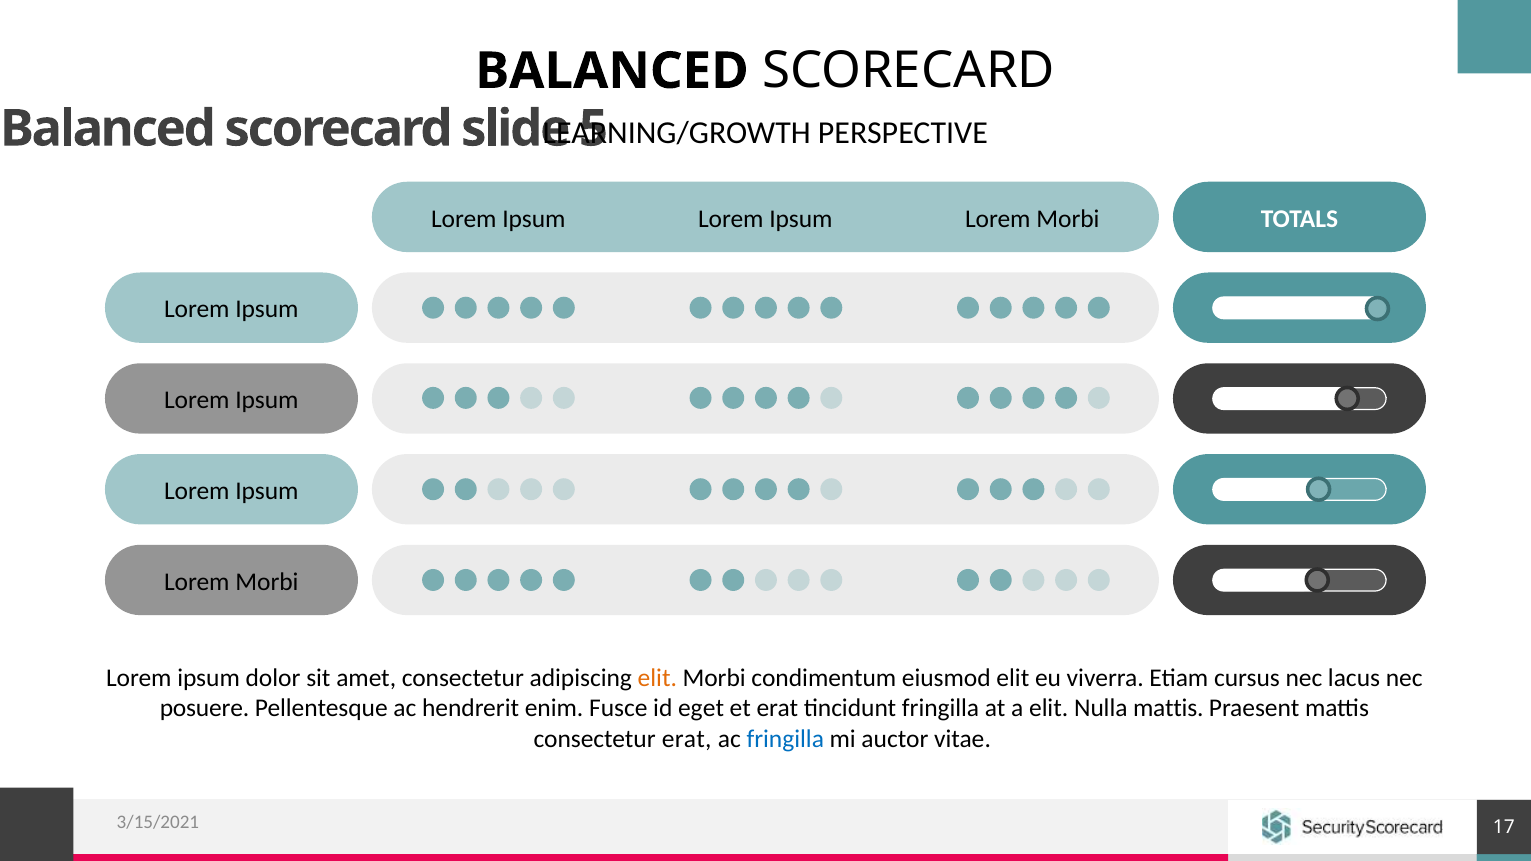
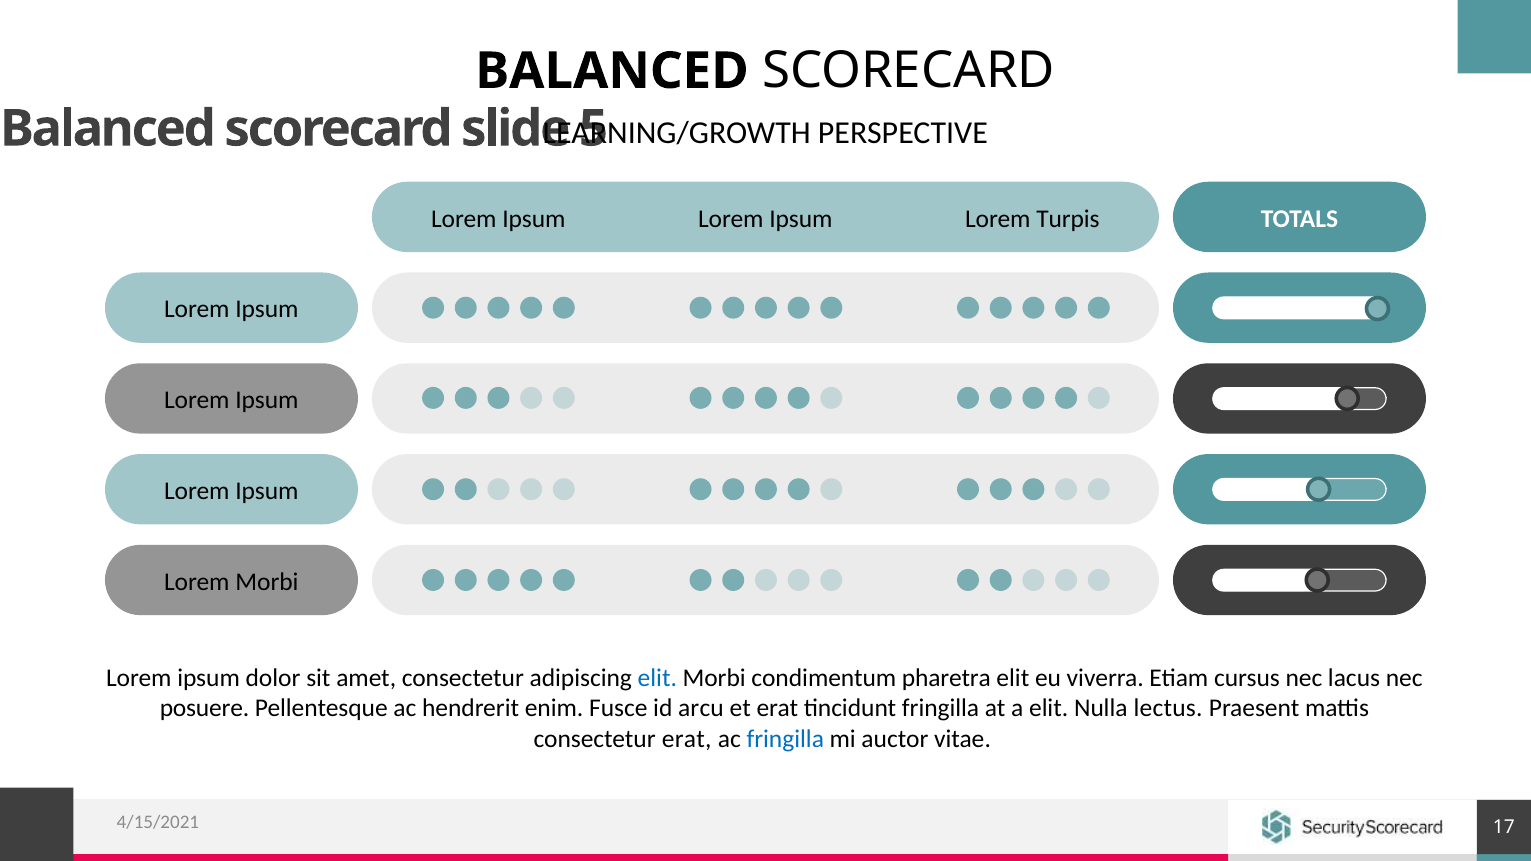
Morbi at (1068, 219): Morbi -> Turpis
elit at (657, 678) colour: orange -> blue
eiusmod: eiusmod -> pharetra
eget: eget -> arcu
Nulla mattis: mattis -> lectus
3/15/2021: 3/15/2021 -> 4/15/2021
